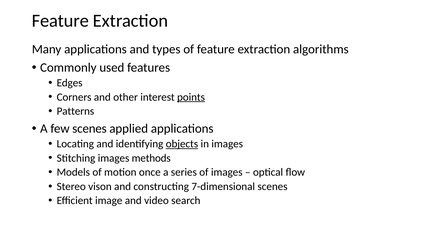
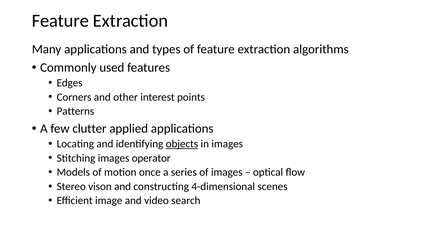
points underline: present -> none
few scenes: scenes -> clutter
methods: methods -> operator
7-dimensional: 7-dimensional -> 4-dimensional
